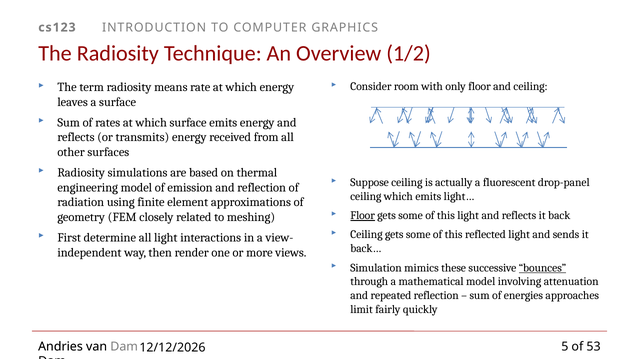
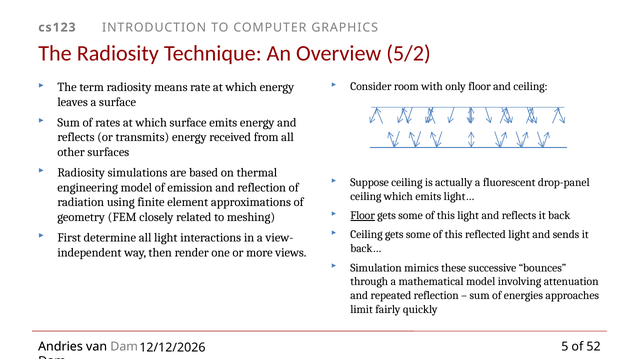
1/2: 1/2 -> 5/2
bounces underline: present -> none
53: 53 -> 52
